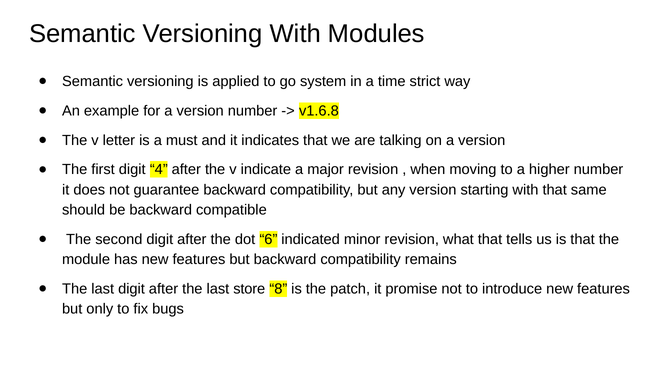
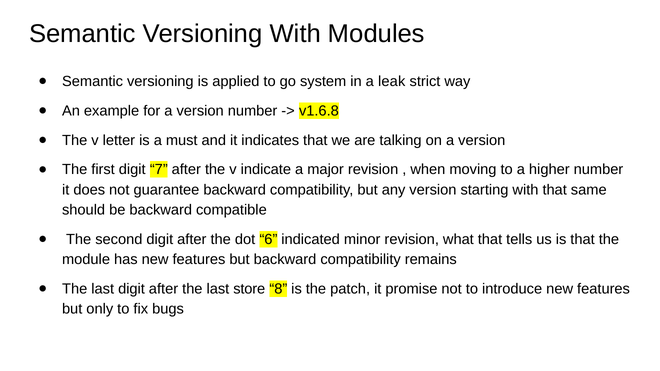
time: time -> leak
4: 4 -> 7
